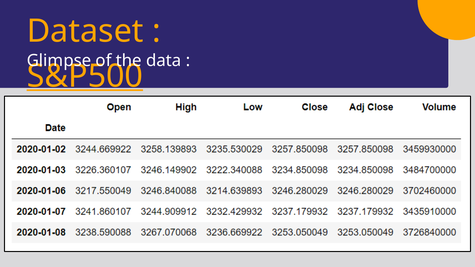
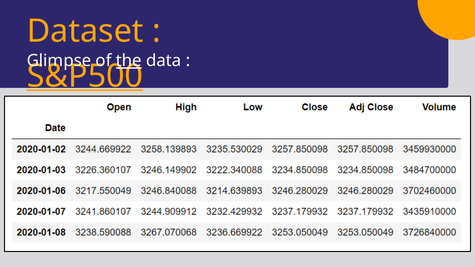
the underline: none -> present
